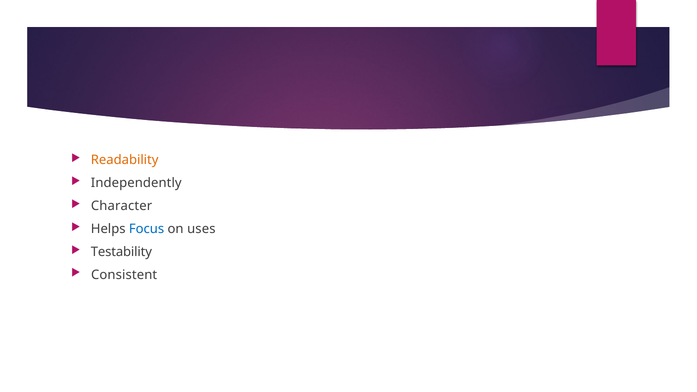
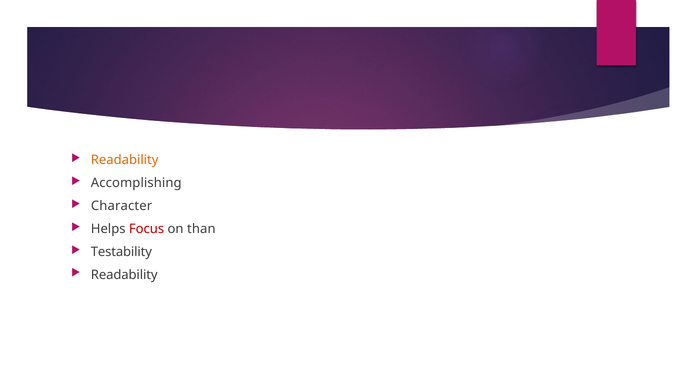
Independently: Independently -> Accomplishing
Focus colour: blue -> red
uses: uses -> than
Consistent at (124, 275): Consistent -> Readability
